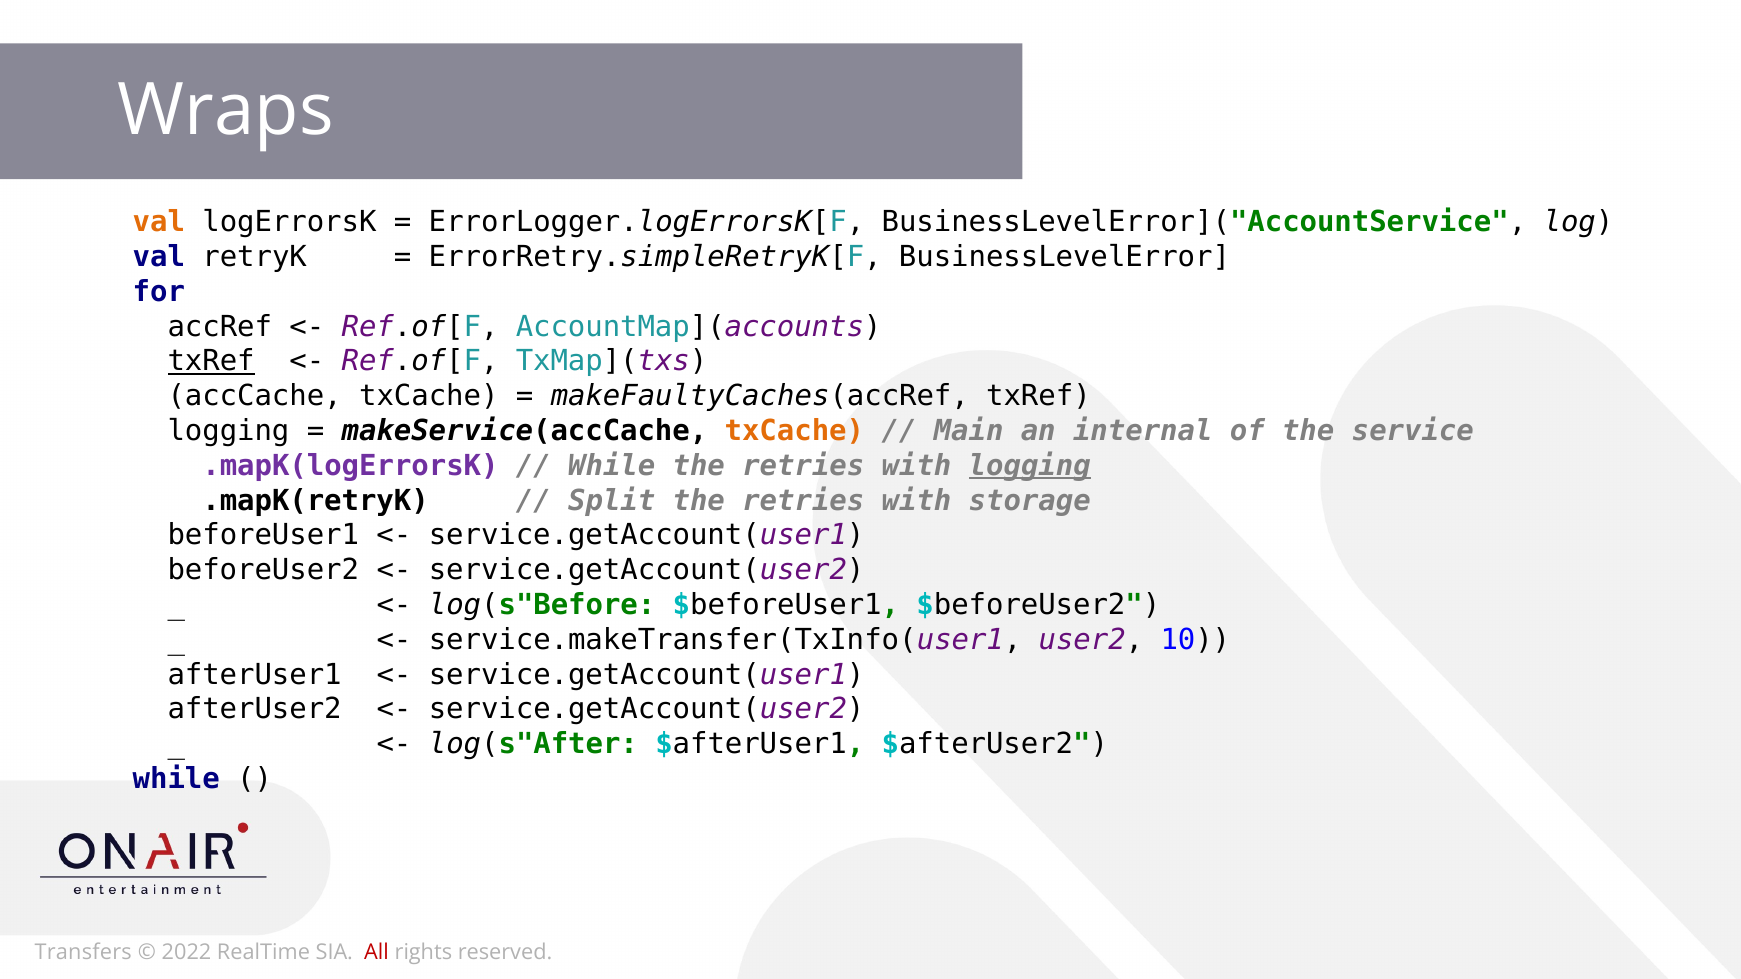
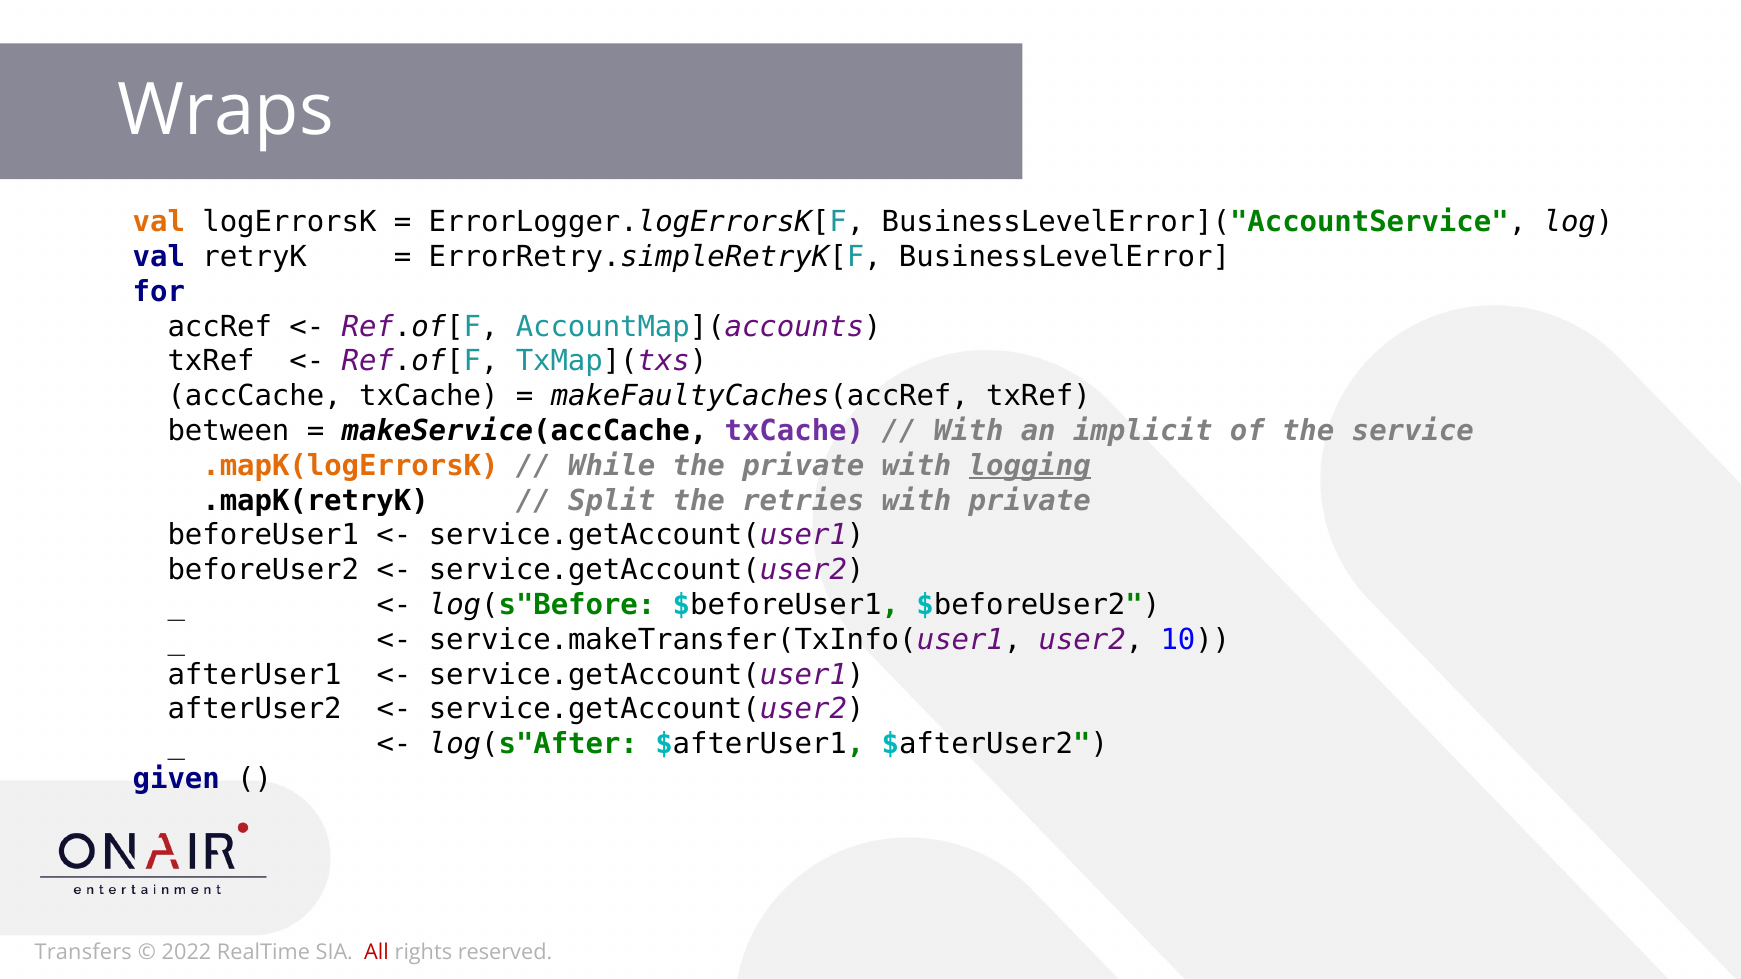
txRef at (211, 362) underline: present -> none
logging at (228, 431): logging -> between
txCache at (794, 431) colour: orange -> purple
Main at (969, 431): Main -> With
internal: internal -> implicit
.mapK(logErrorsK colour: purple -> orange
retries at (803, 466): retries -> private
with storage: storage -> private
while at (176, 779): while -> given
